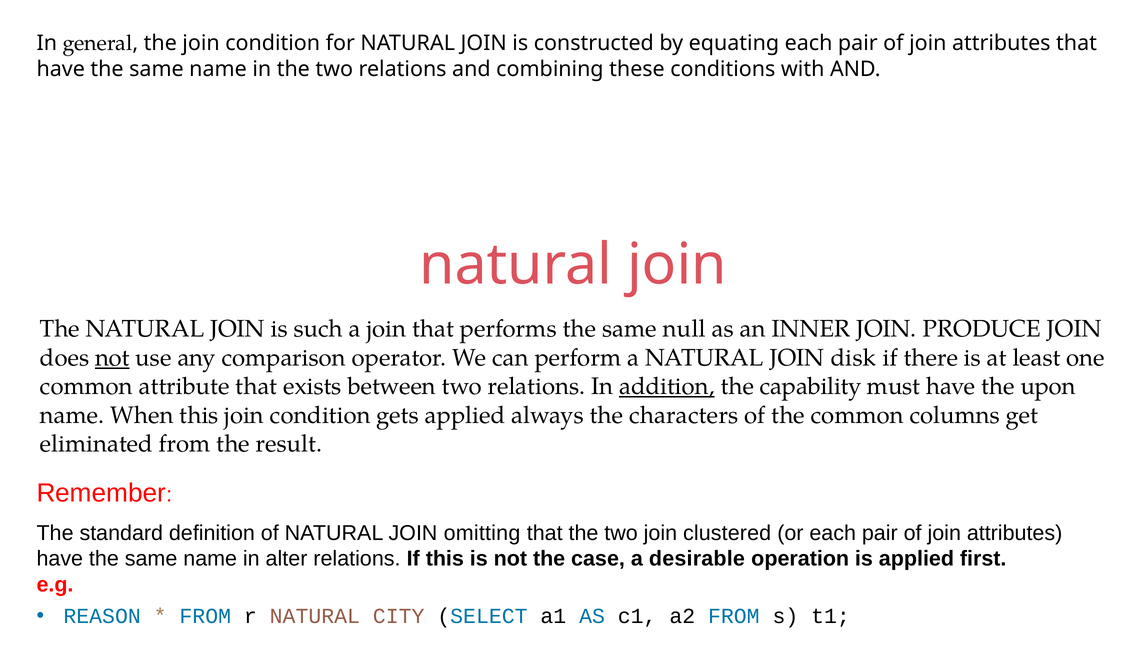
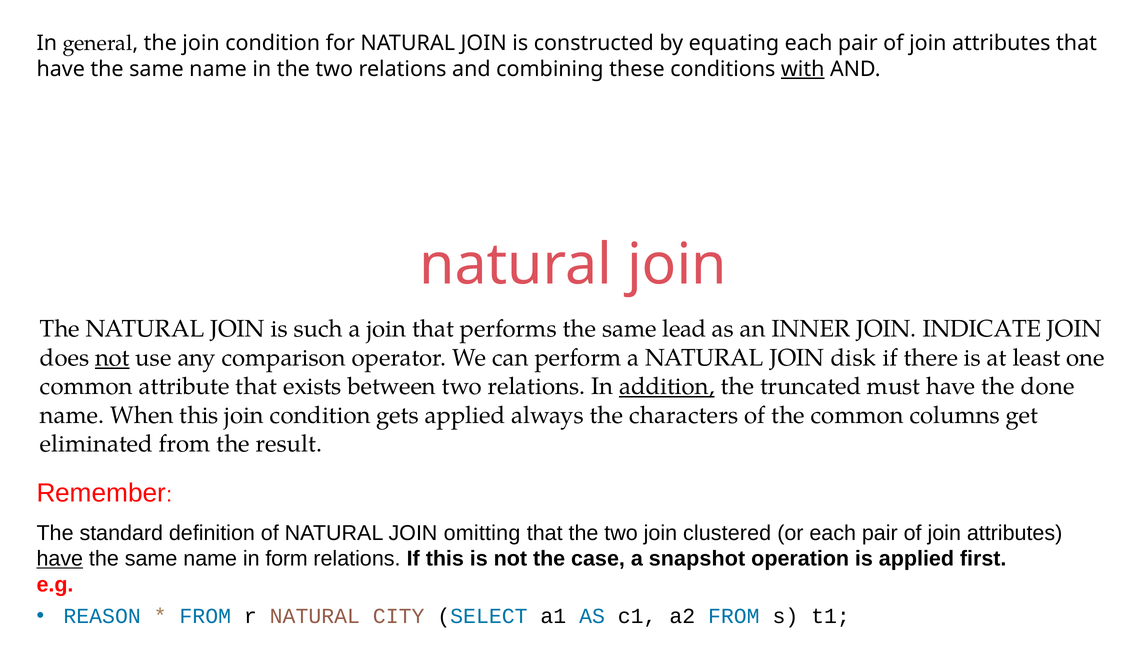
with underline: none -> present
null: null -> lead
PRODUCE: PRODUCE -> INDICATE
capability: capability -> truncated
upon: upon -> done
have at (60, 559) underline: none -> present
alter: alter -> form
desirable: desirable -> snapshot
